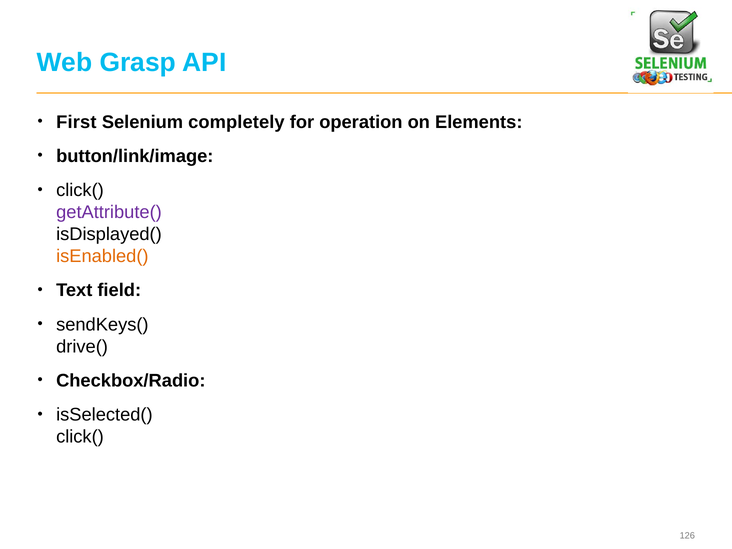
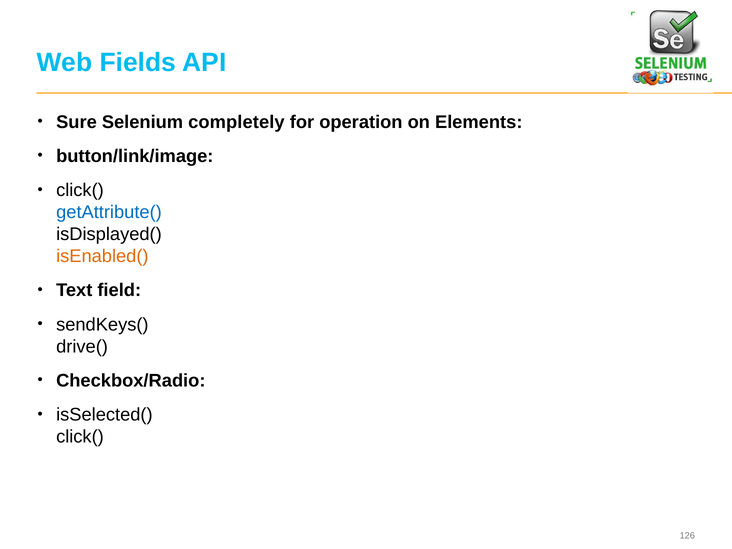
Grasp: Grasp -> Fields
First: First -> Sure
getAttribute( colour: purple -> blue
